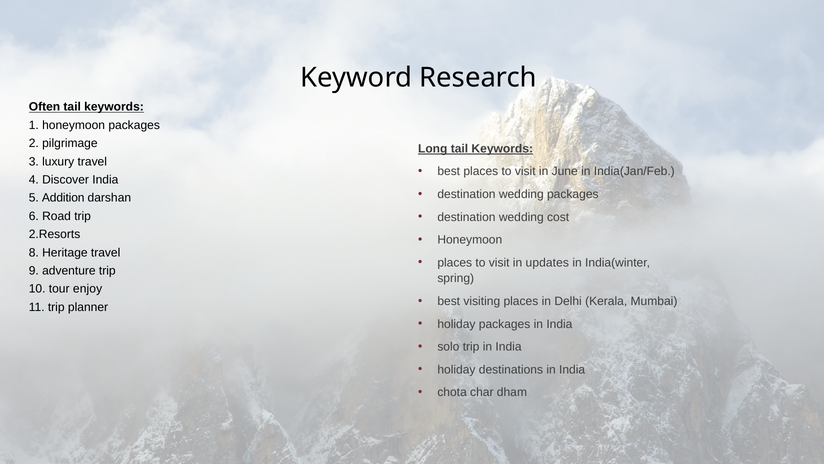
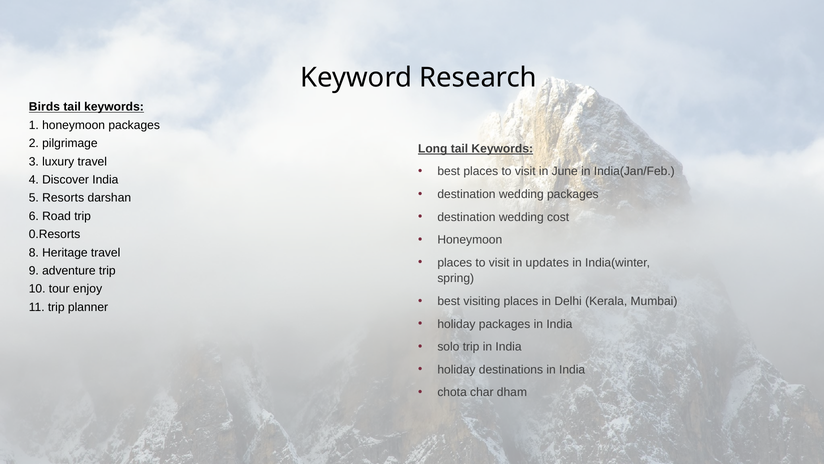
Often: Often -> Birds
Addition: Addition -> Resorts
2.Resorts: 2.Resorts -> 0.Resorts
